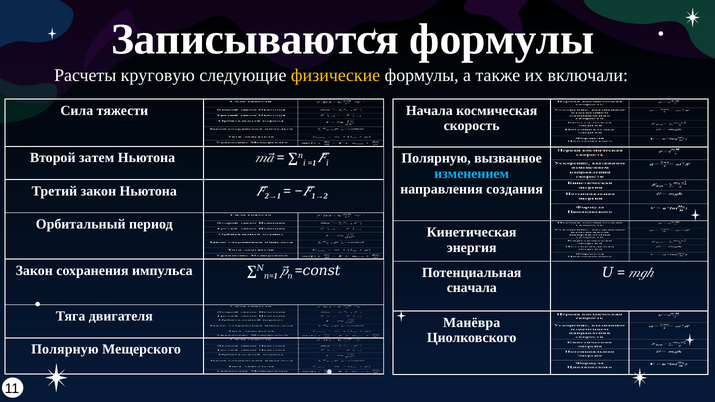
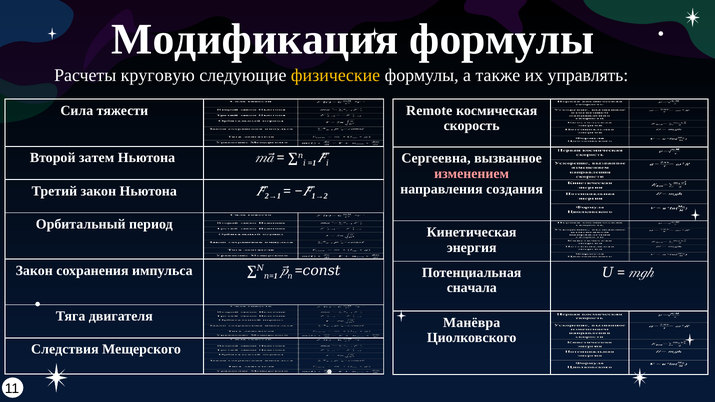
Записываются: Записываются -> Модификация
включали: включали -> управлять
Начала: Начала -> Remote
Полярную at (436, 158): Полярную -> Сергеевна
изменением colour: light blue -> pink
Полярную at (65, 350): Полярную -> Следствия
